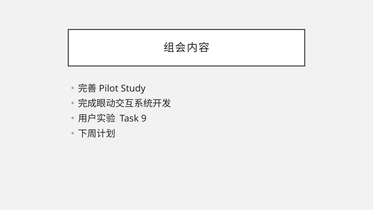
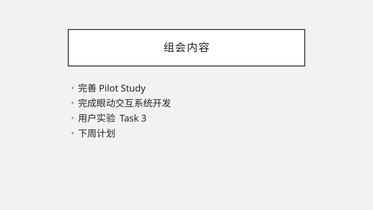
9: 9 -> 3
